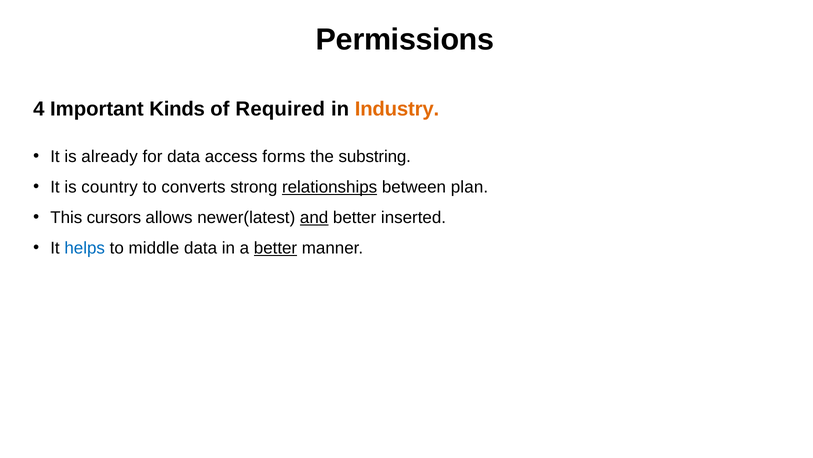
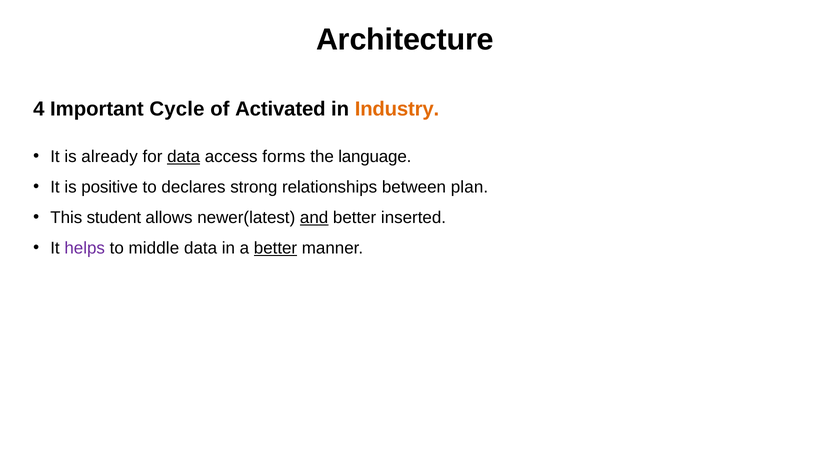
Permissions: Permissions -> Architecture
Kinds: Kinds -> Cycle
Required: Required -> Activated
data at (184, 156) underline: none -> present
substring: substring -> language
country: country -> positive
converts: converts -> declares
relationships underline: present -> none
cursors: cursors -> student
helps colour: blue -> purple
